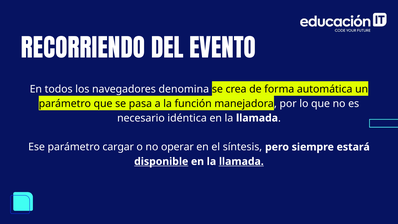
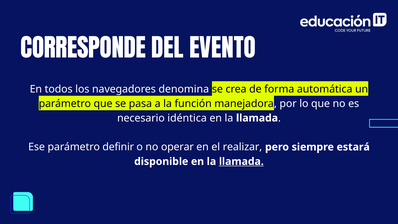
RECORRIENDO: RECORRIENDO -> CORRESPONDE
cargar: cargar -> definir
síntesis: síntesis -> realizar
disponible underline: present -> none
